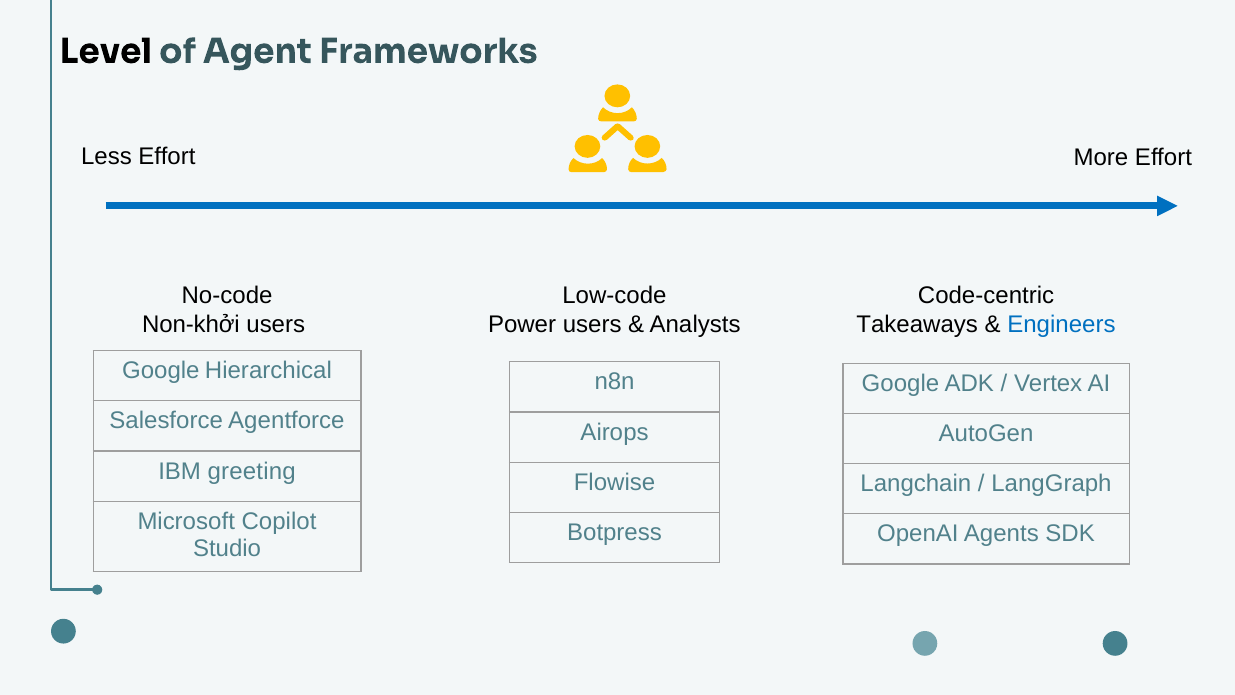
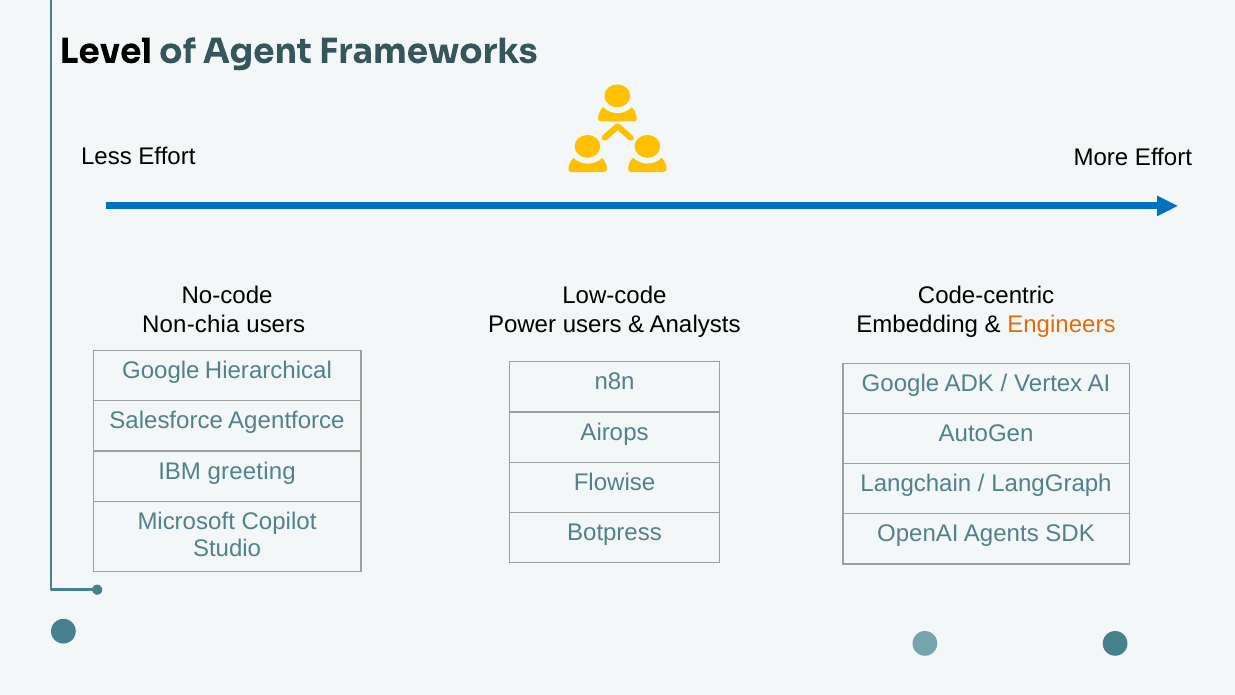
Takeaways: Takeaways -> Embedding
Engineers colour: blue -> orange
Non-khởi: Non-khởi -> Non-chia
